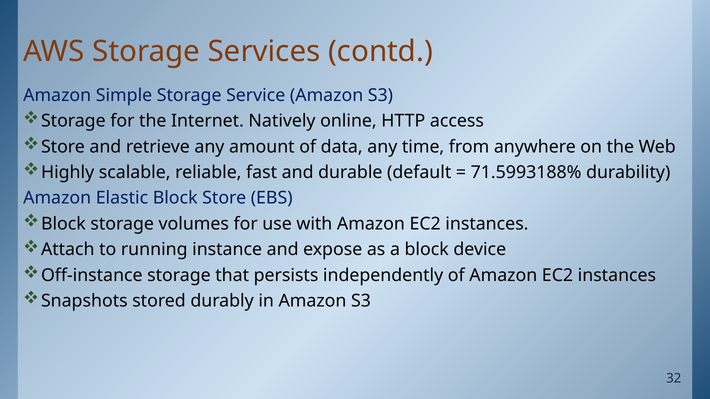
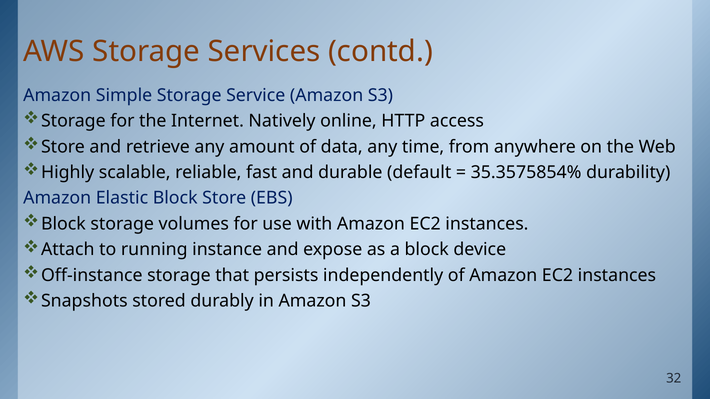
71.5993188%: 71.5993188% -> 35.3575854%
